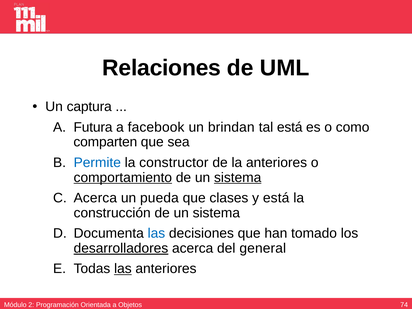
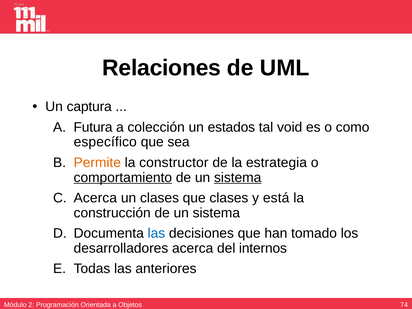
facebook: facebook -> colección
brindan: brindan -> estados
tal está: está -> void
comparten: comparten -> específico
Permite colour: blue -> orange
la anteriores: anteriores -> estrategia
un pueda: pueda -> clases
desarrolladores underline: present -> none
general: general -> internos
las at (123, 269) underline: present -> none
